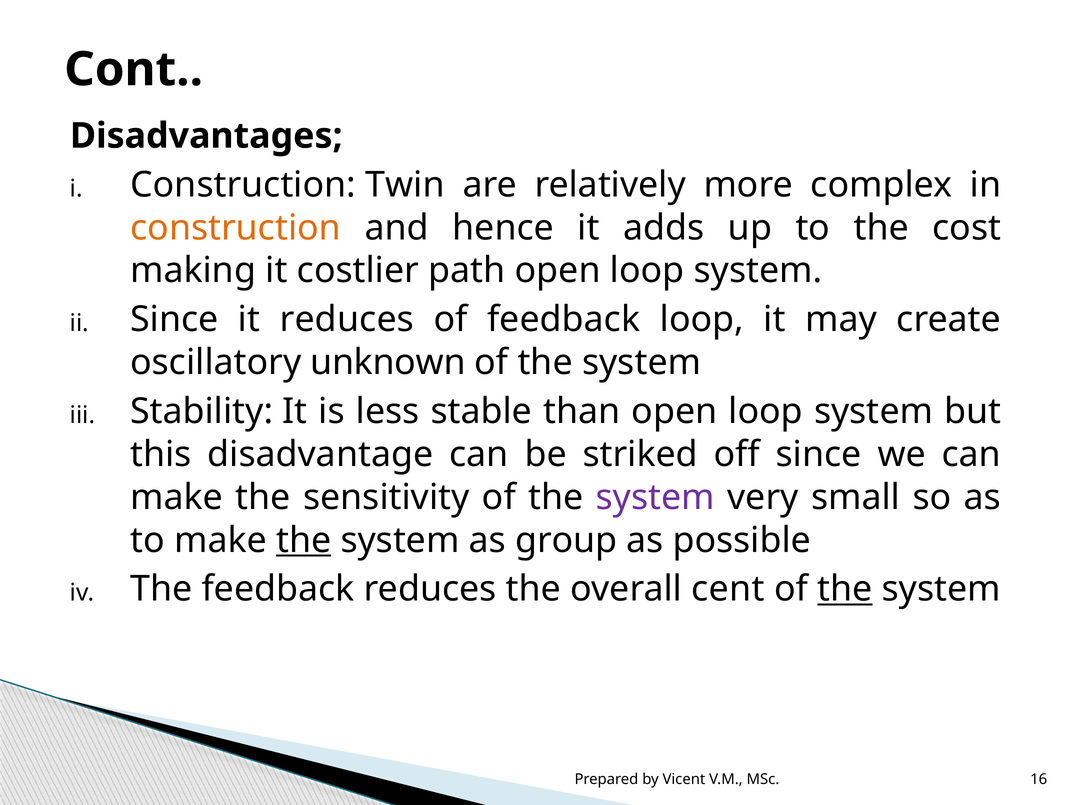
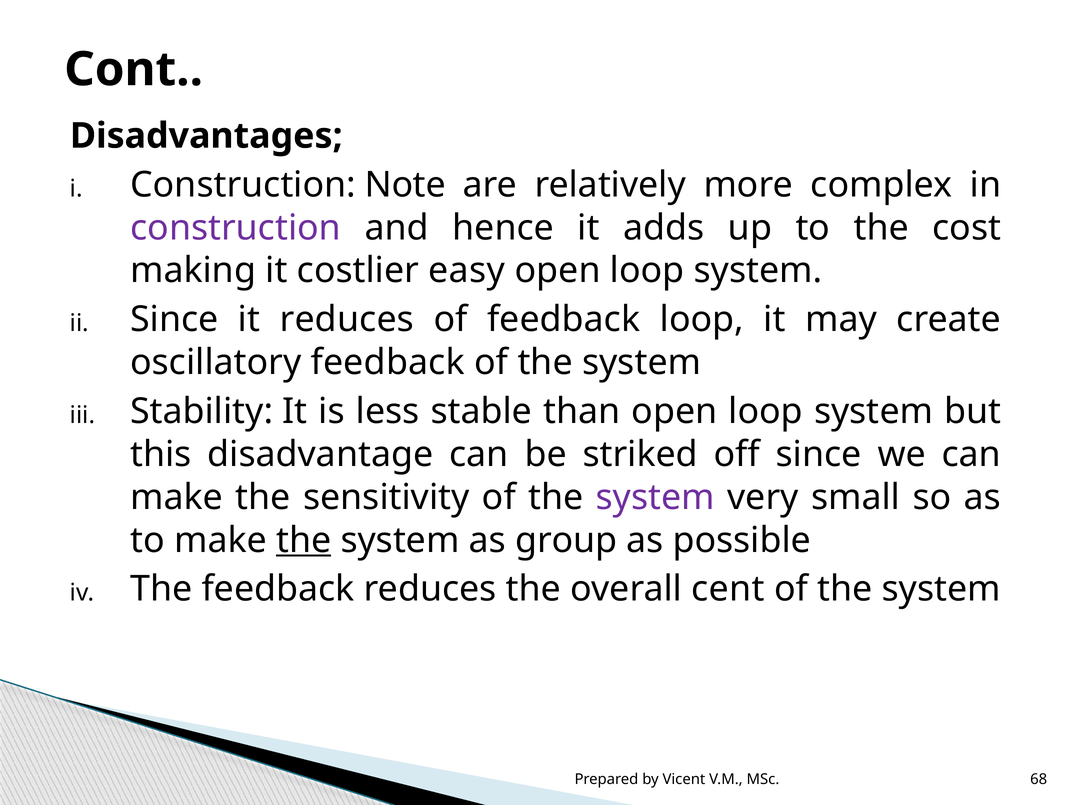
Twin: Twin -> Note
construction at (236, 228) colour: orange -> purple
path: path -> easy
oscillatory unknown: unknown -> feedback
the at (845, 589) underline: present -> none
16: 16 -> 68
